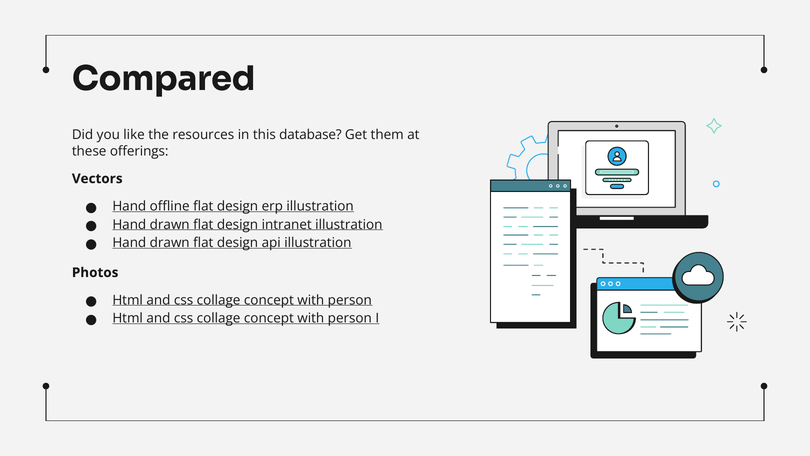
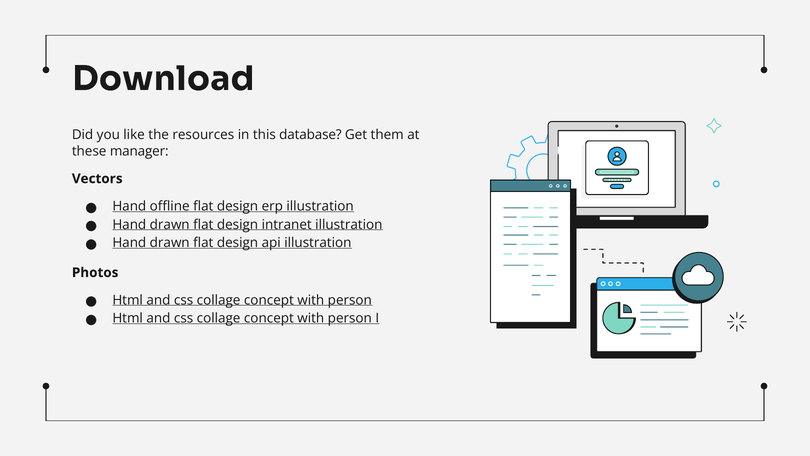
Compared: Compared -> Download
offerings: offerings -> manager
